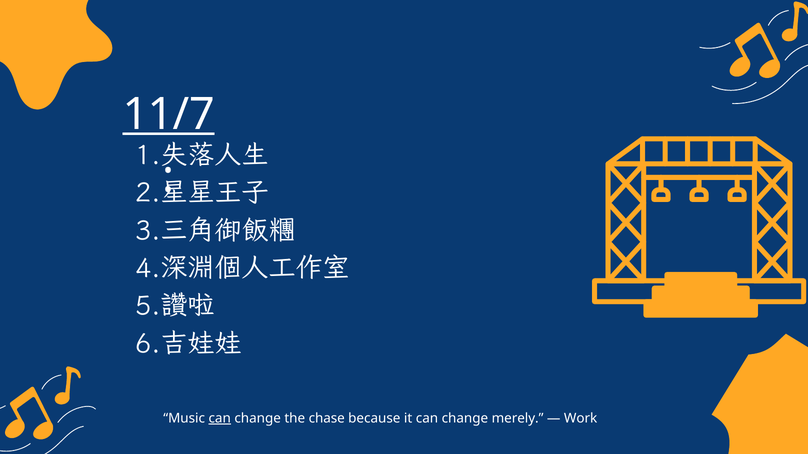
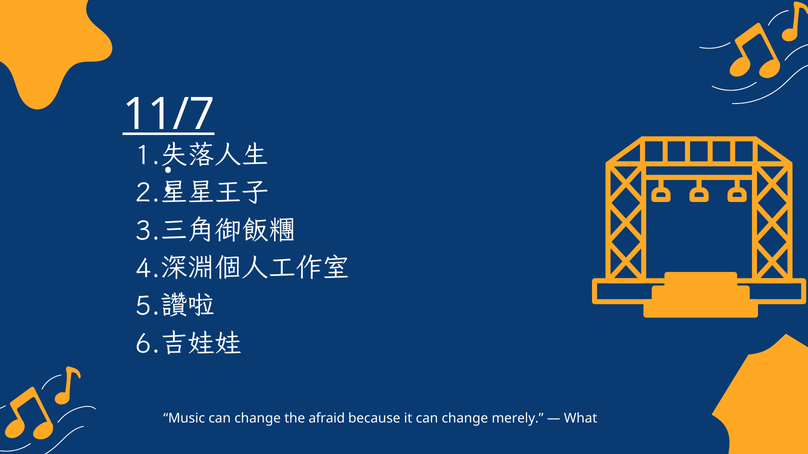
can at (220, 419) underline: present -> none
chase: chase -> afraid
Work: Work -> What
